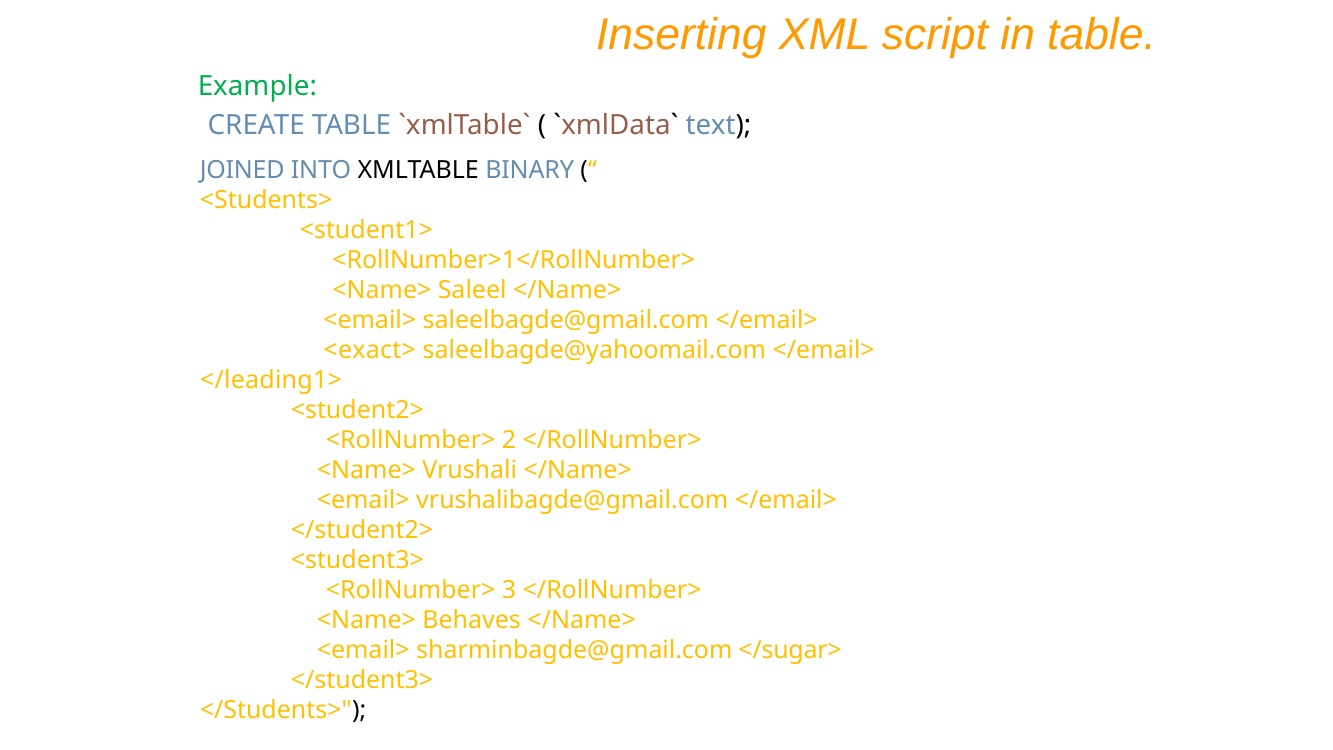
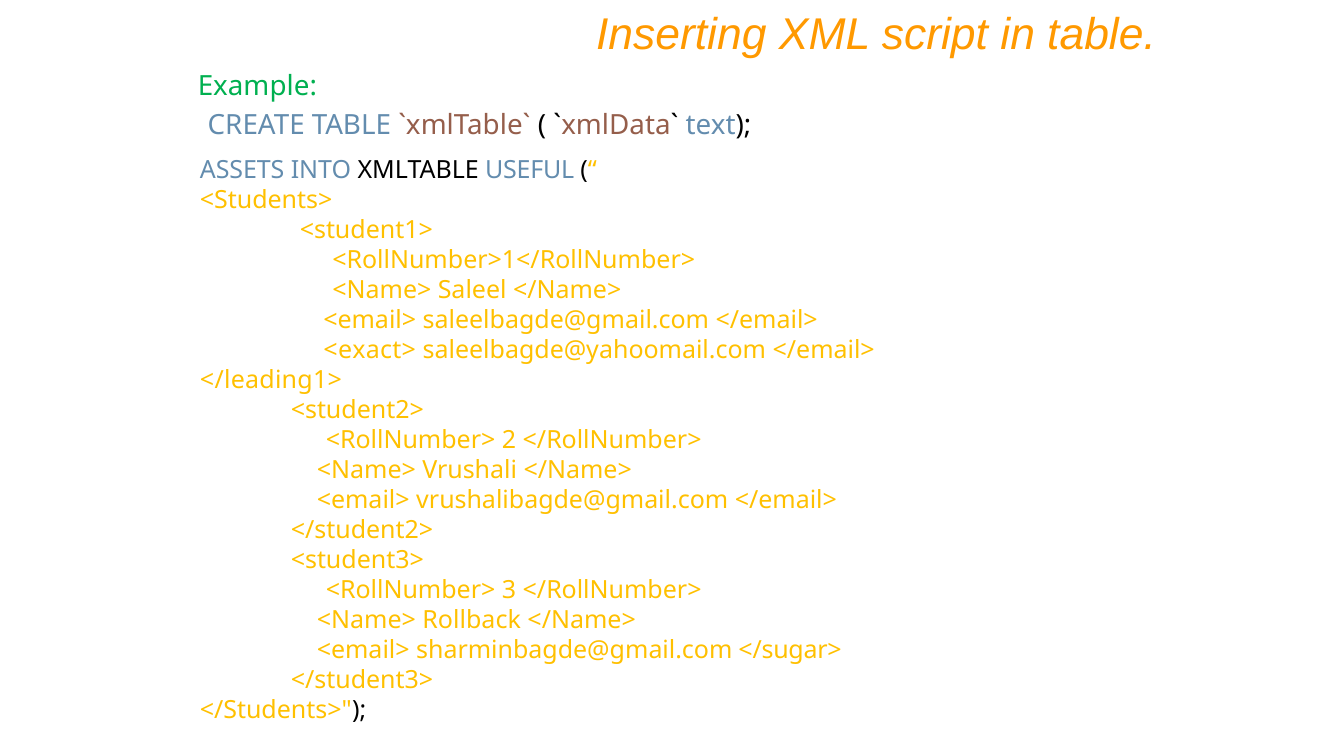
JOINED: JOINED -> ASSETS
BINARY: BINARY -> USEFUL
Behaves: Behaves -> Rollback
